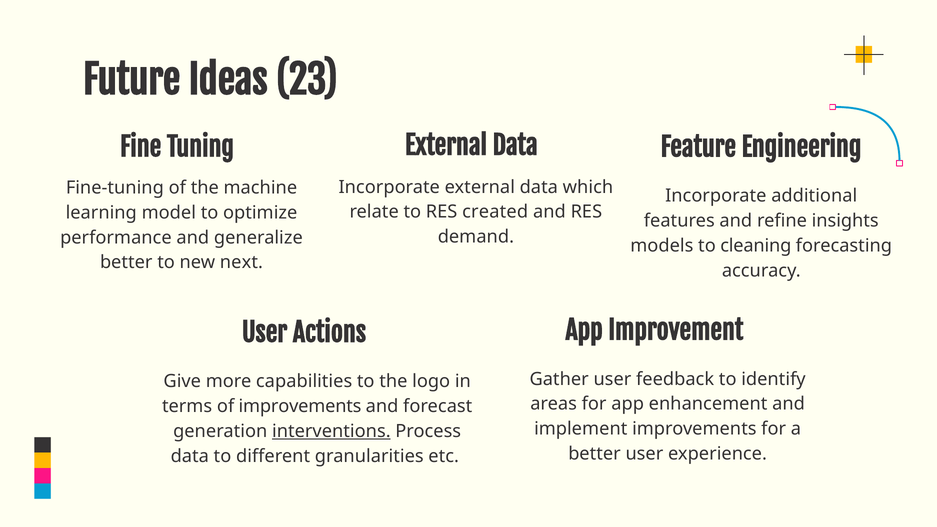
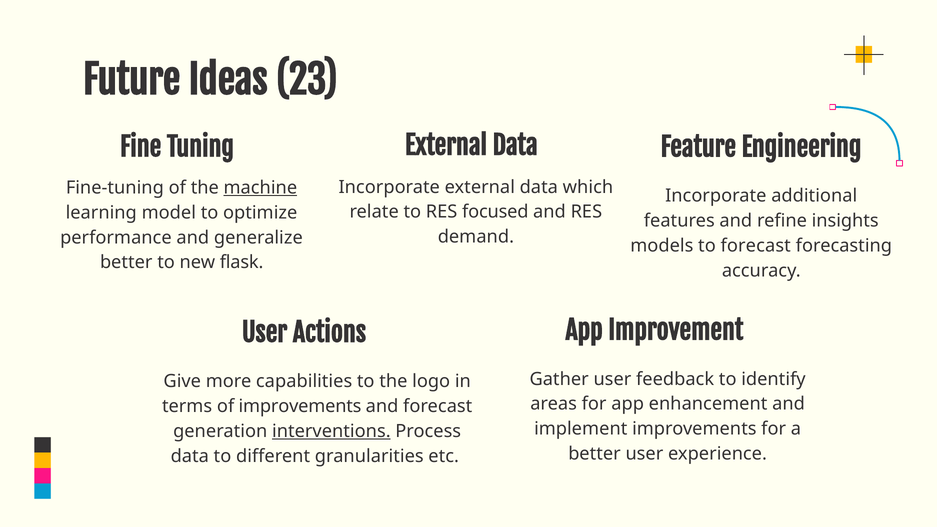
machine underline: none -> present
created: created -> focused
to cleaning: cleaning -> forecast
next: next -> flask
